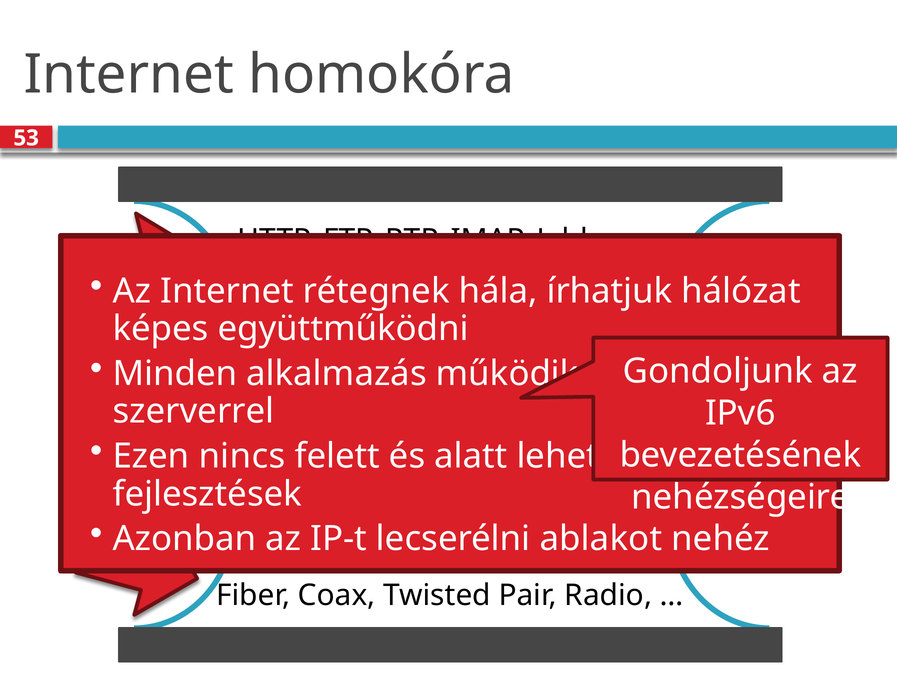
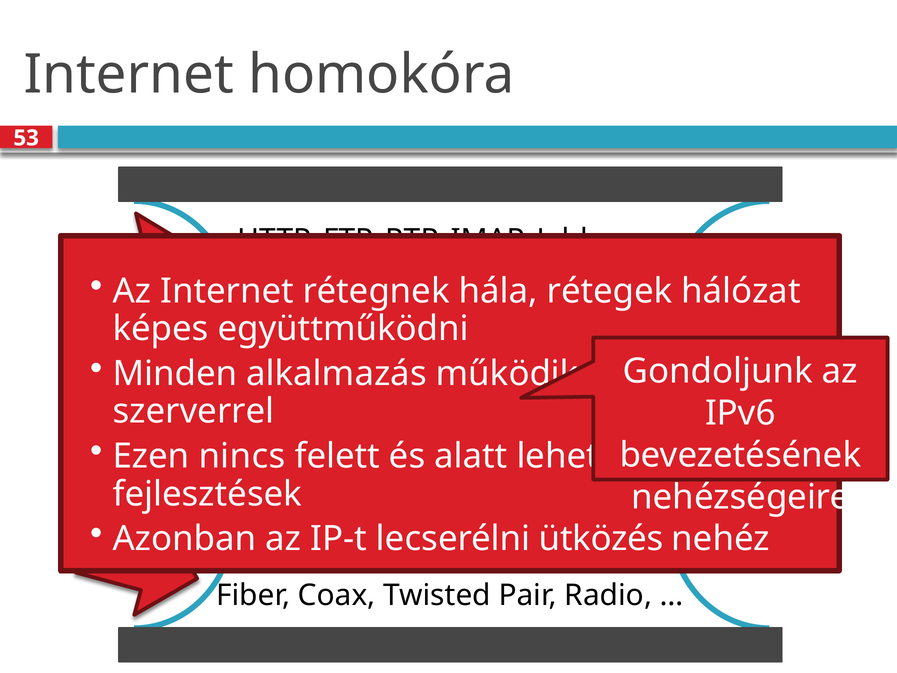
írhatjuk: írhatjuk -> rétegek
ablakot: ablakot -> ütközés
